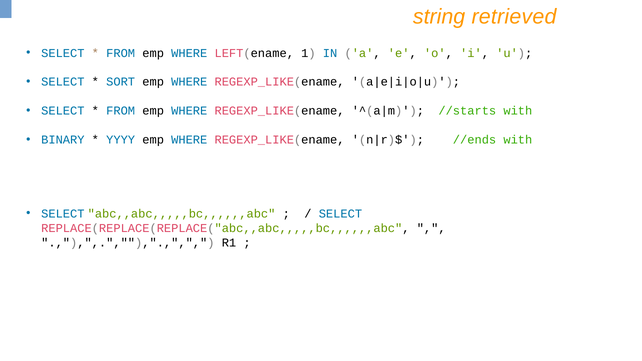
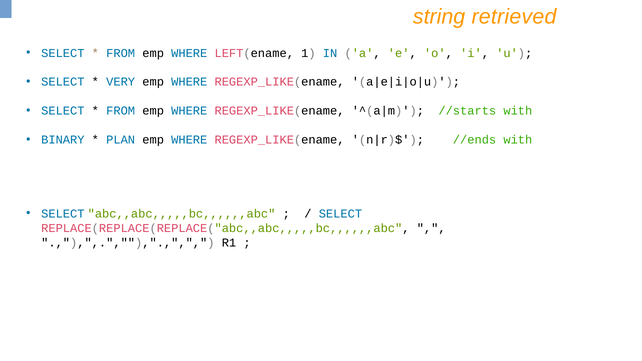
SORT: SORT -> VERY
YYYY: YYYY -> PLAN
